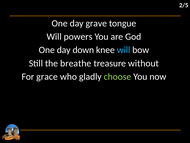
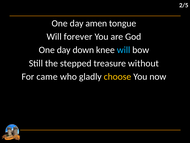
grave: grave -> amen
powers: powers -> forever
breathe: breathe -> stepped
grace: grace -> came
choose colour: light green -> yellow
